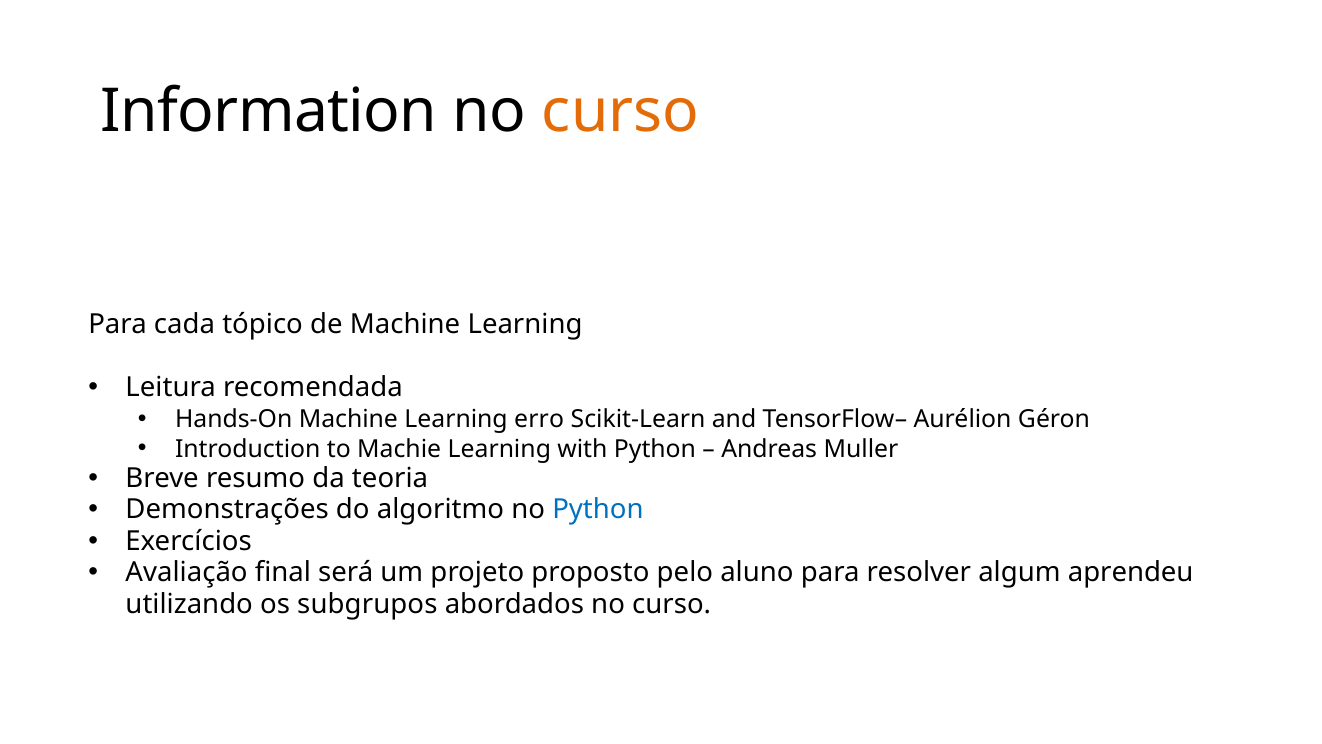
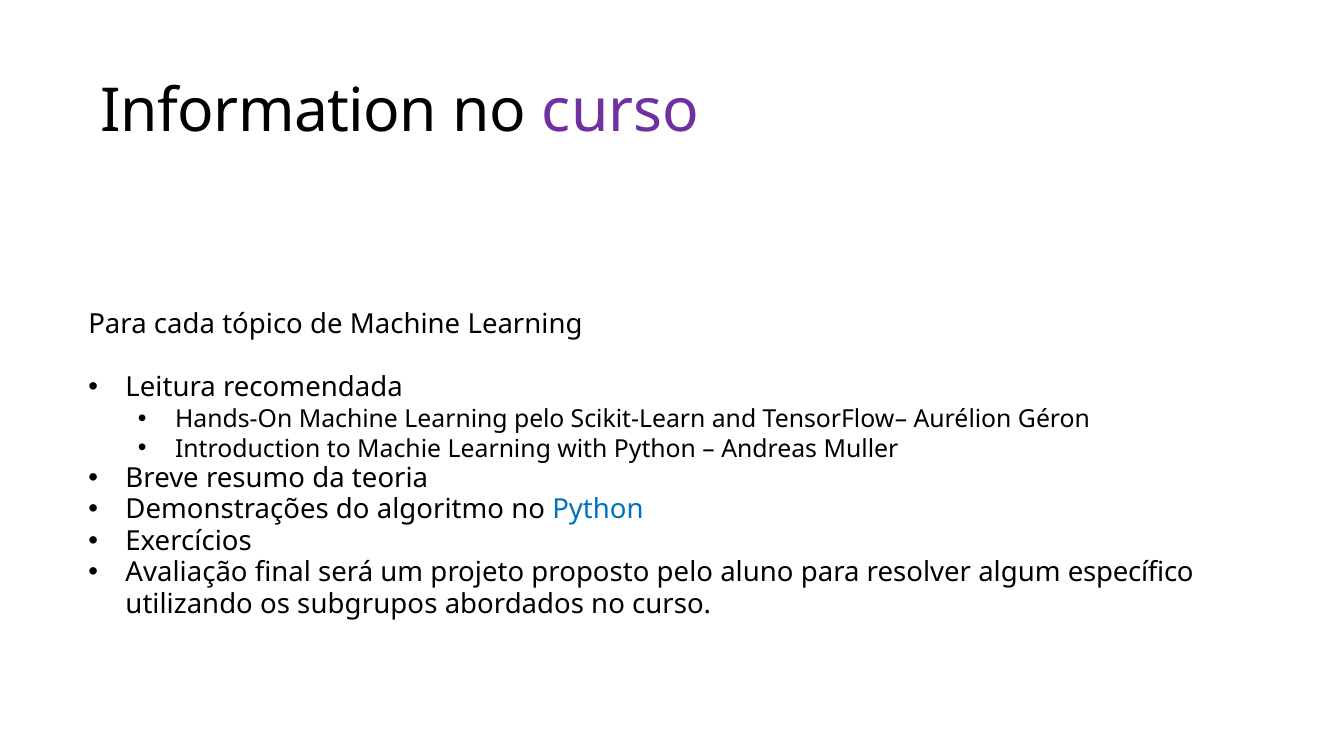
curso at (621, 111) colour: orange -> purple
Learning erro: erro -> pelo
aprendeu: aprendeu -> específico
